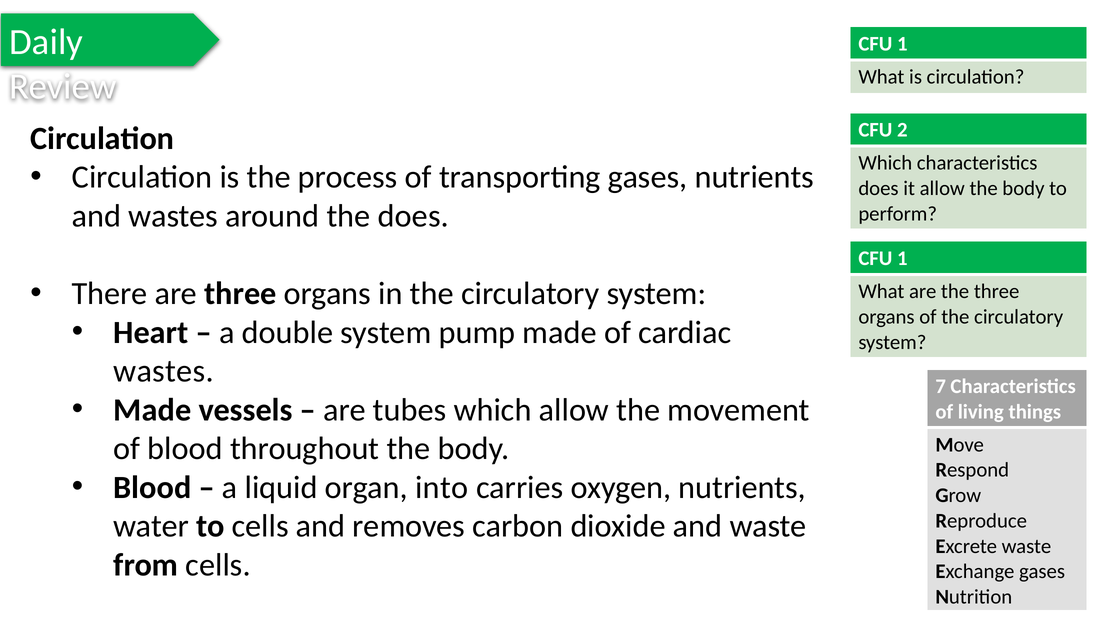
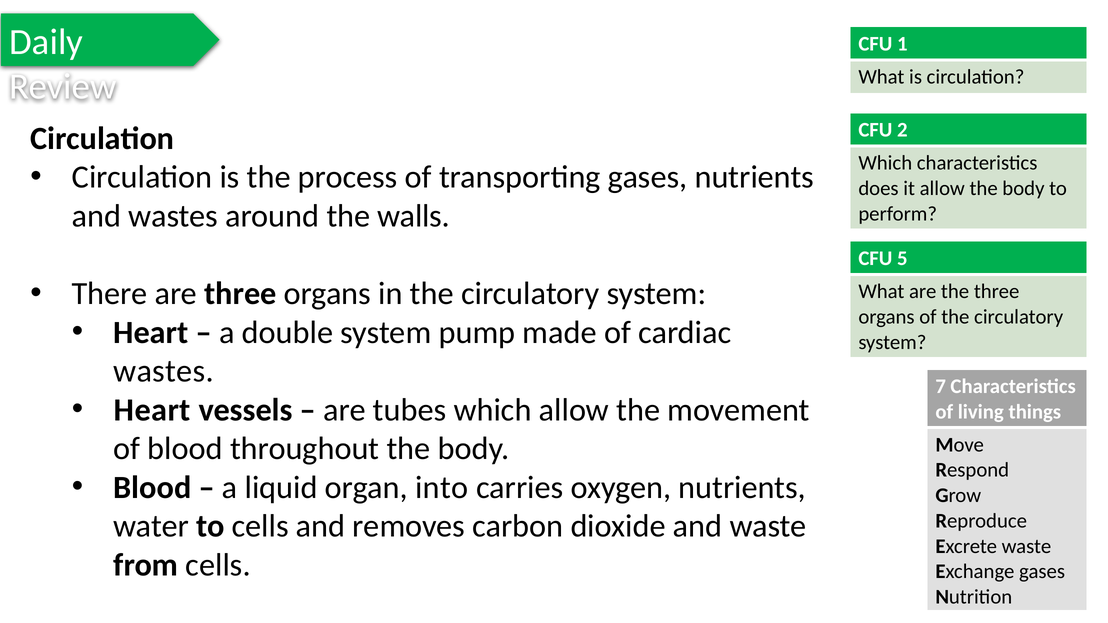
the does: does -> walls
1 at (902, 258): 1 -> 5
Made at (152, 410): Made -> Heart
